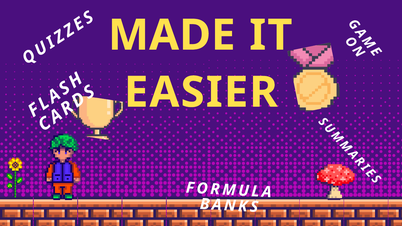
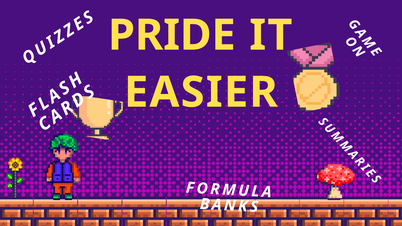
MADE: MADE -> PRIDE
